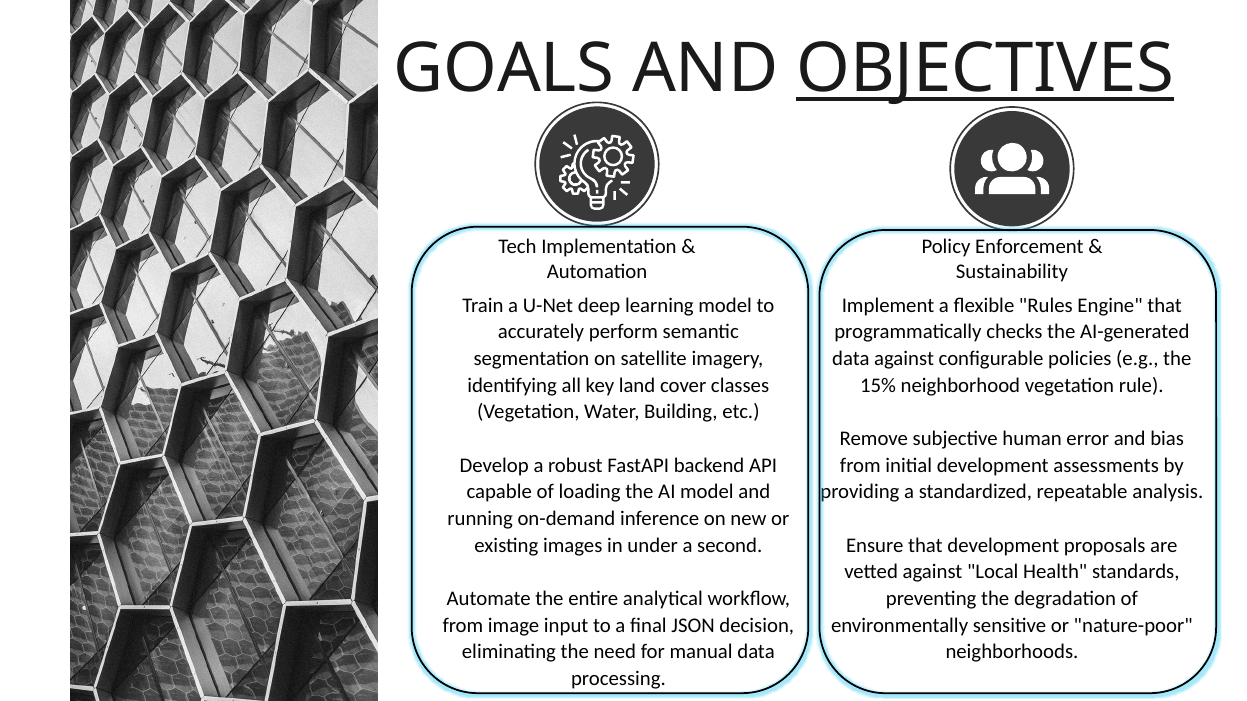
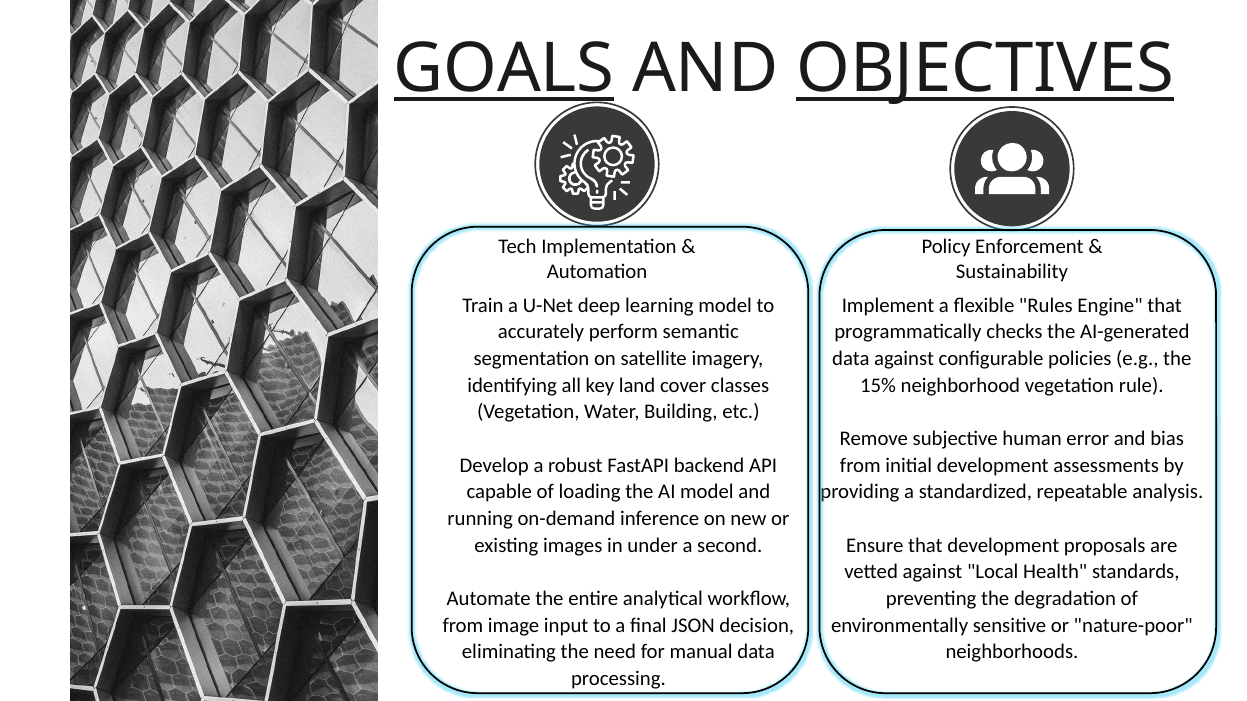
GOALS underline: none -> present
